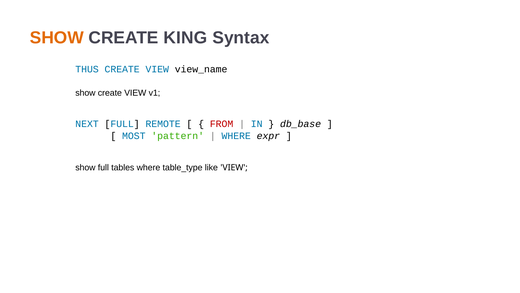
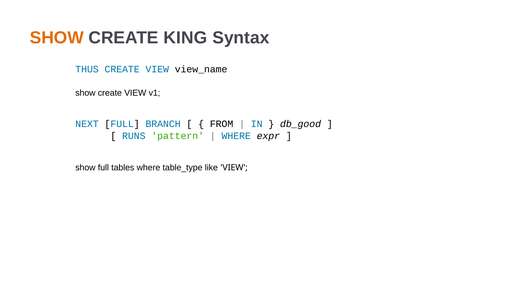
REMOTE: REMOTE -> BRANCH
FROM colour: red -> black
db_base: db_base -> db_good
MOST: MOST -> RUNS
